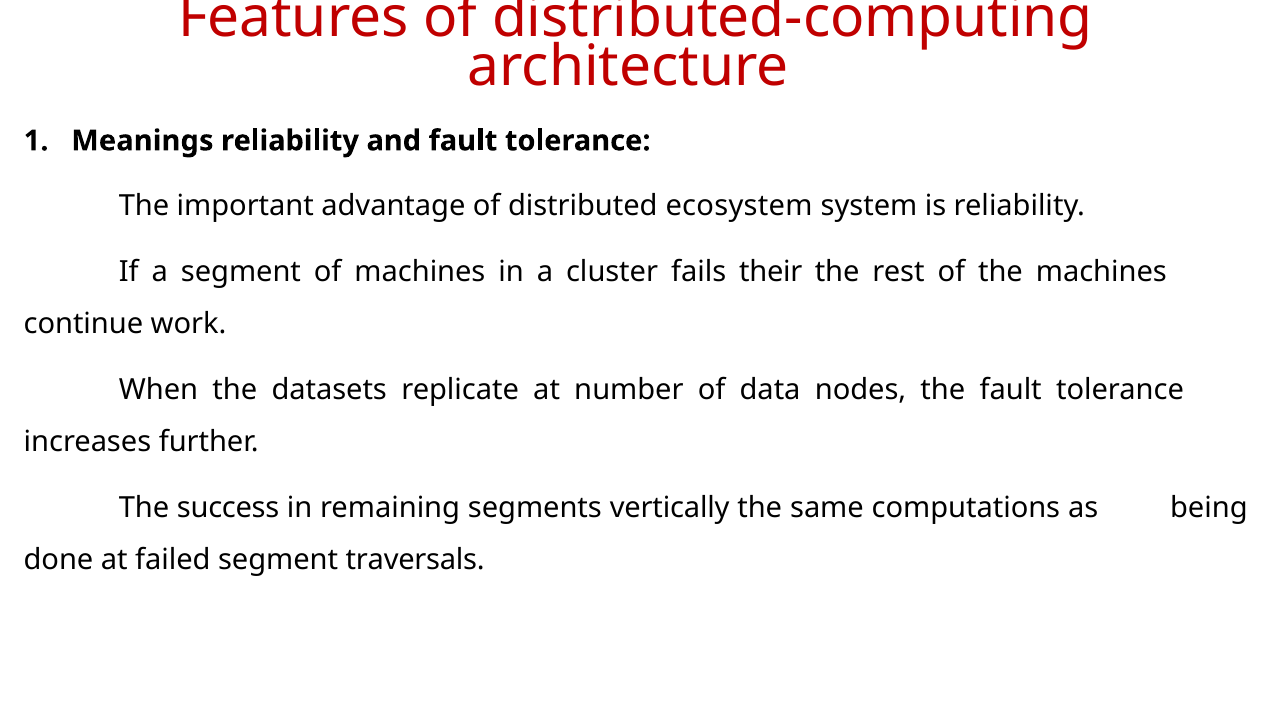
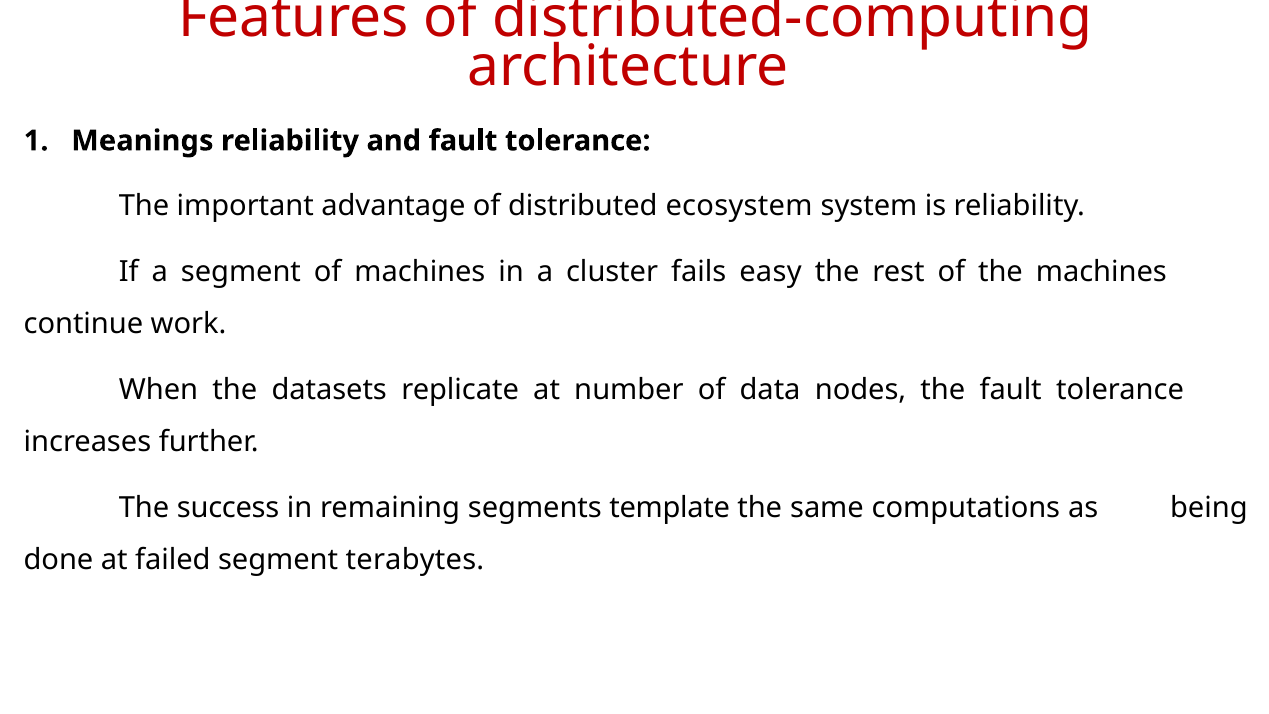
their: their -> easy
vertically: vertically -> template
traversals: traversals -> terabytes
